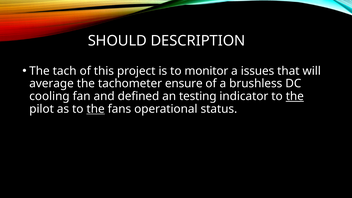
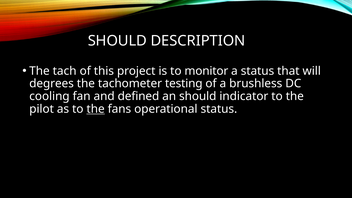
a issues: issues -> status
average: average -> degrees
ensure: ensure -> testing
an testing: testing -> should
the at (295, 96) underline: present -> none
